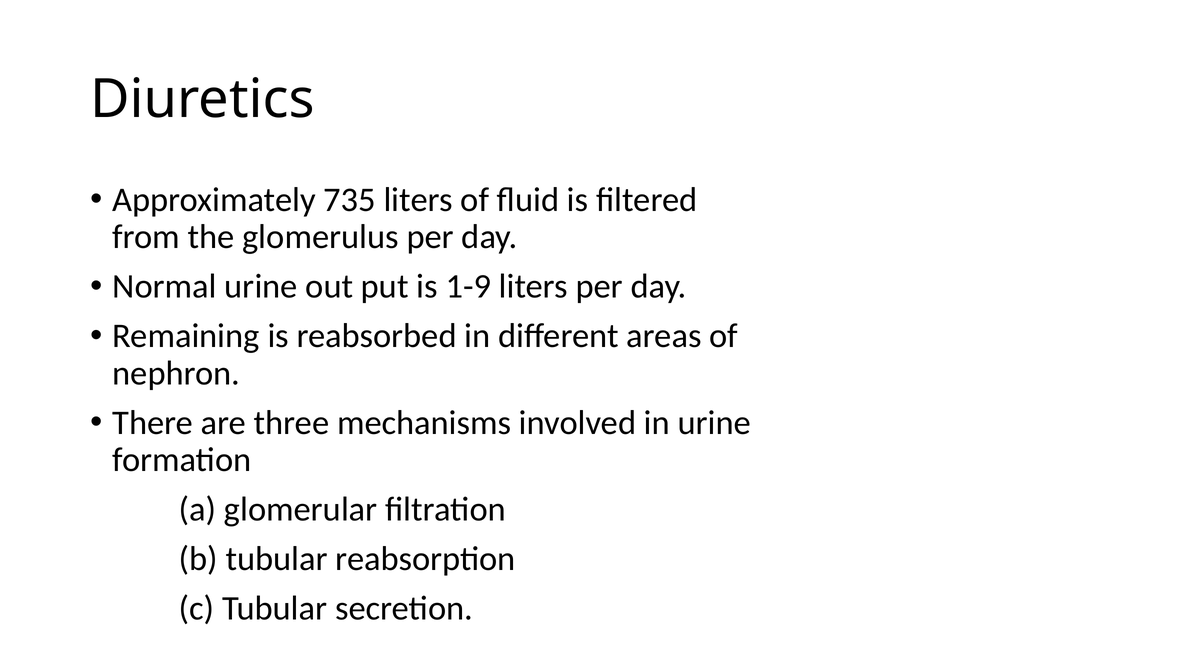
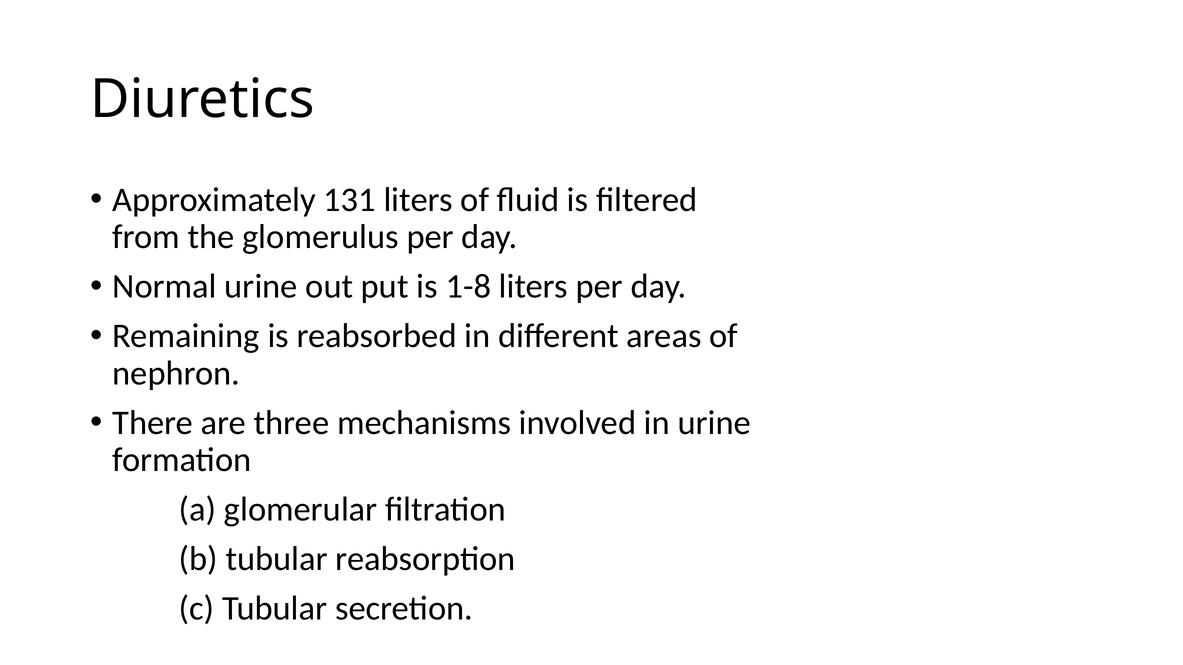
735: 735 -> 131
1-9: 1-9 -> 1-8
